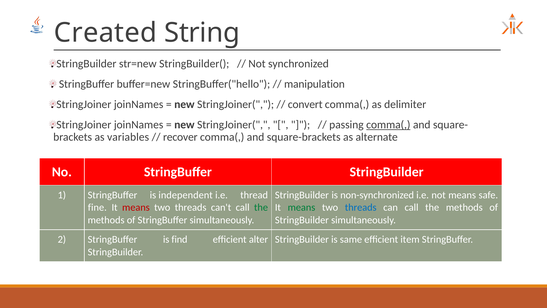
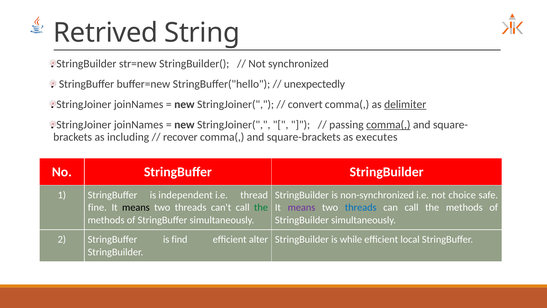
Created: Created -> Retrived
manipulation: manipulation -> unexpectedly
delimiter underline: none -> present
variables: variables -> including
alternate: alternate -> executes
not means: means -> choice
means at (136, 207) colour: red -> black
means at (301, 207) colour: green -> purple
same: same -> while
item: item -> local
